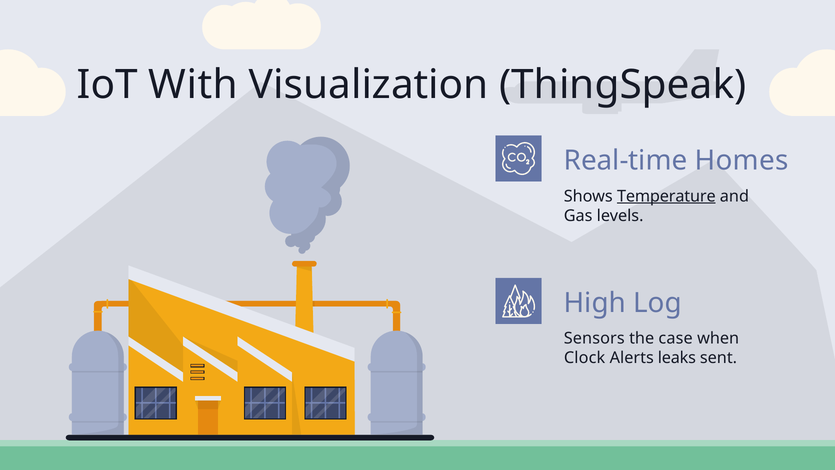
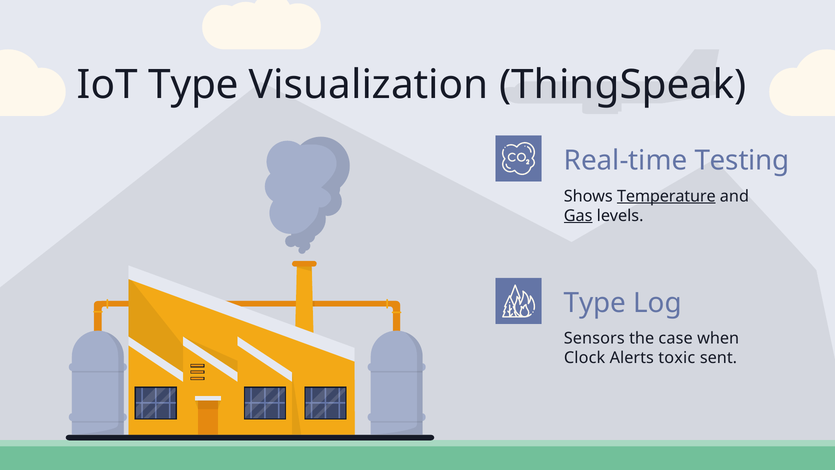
IoT With: With -> Type
Homes: Homes -> Testing
Gas underline: none -> present
High at (595, 303): High -> Type
leaks: leaks -> toxic
